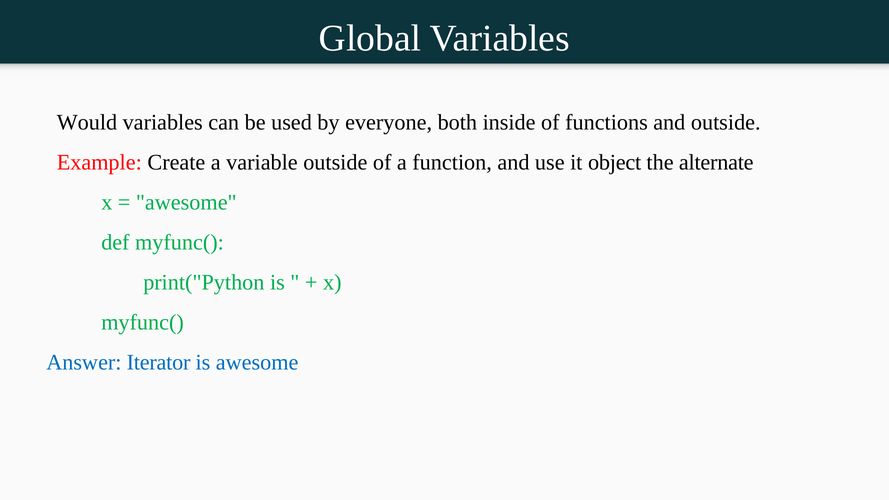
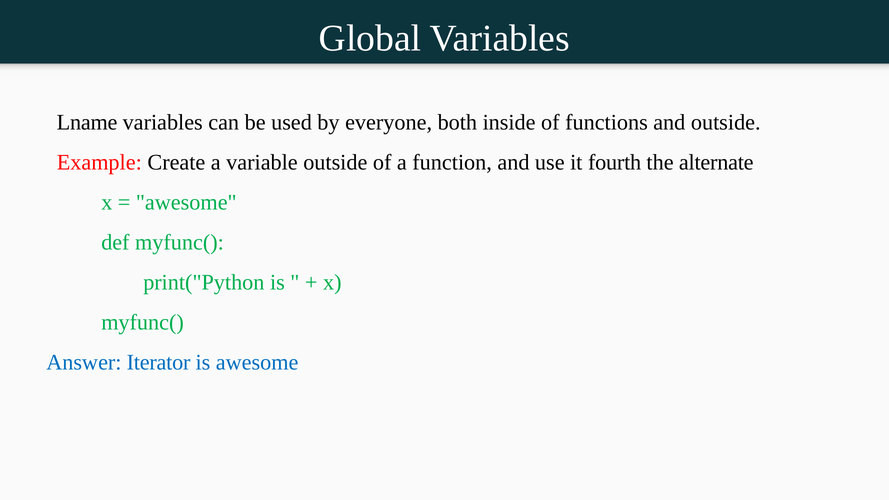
Would: Would -> Lname
object: object -> fourth
